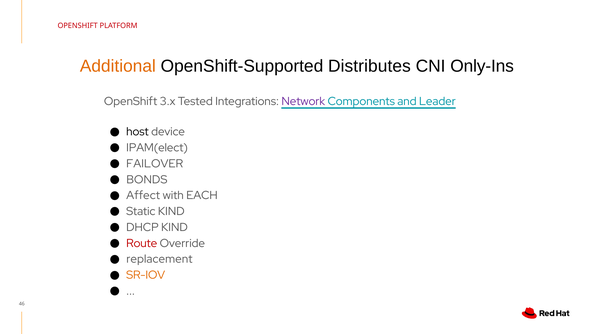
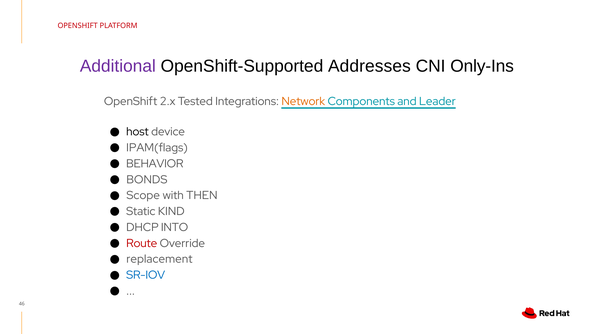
Additional colour: orange -> purple
Distributes: Distributes -> Addresses
3.x: 3.x -> 2.x
Network colour: purple -> orange
IPAM(elect: IPAM(elect -> IPAM(flags
FAILOVER: FAILOVER -> BEHAVIOR
Affect: Affect -> Scope
EACH: EACH -> THEN
DHCP KIND: KIND -> INTO
SR-IOV colour: orange -> blue
